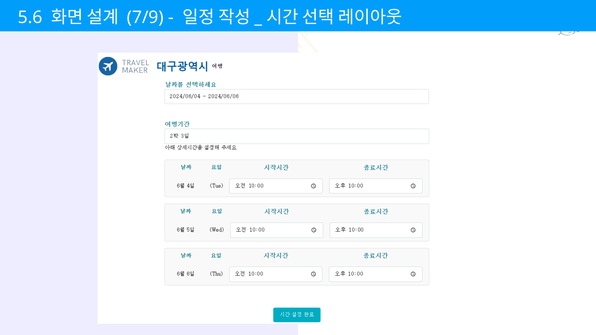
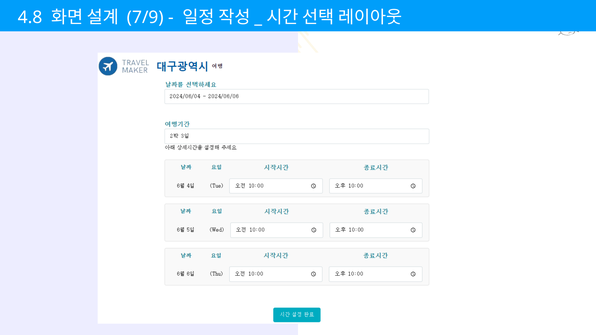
5.6: 5.6 -> 4.8
